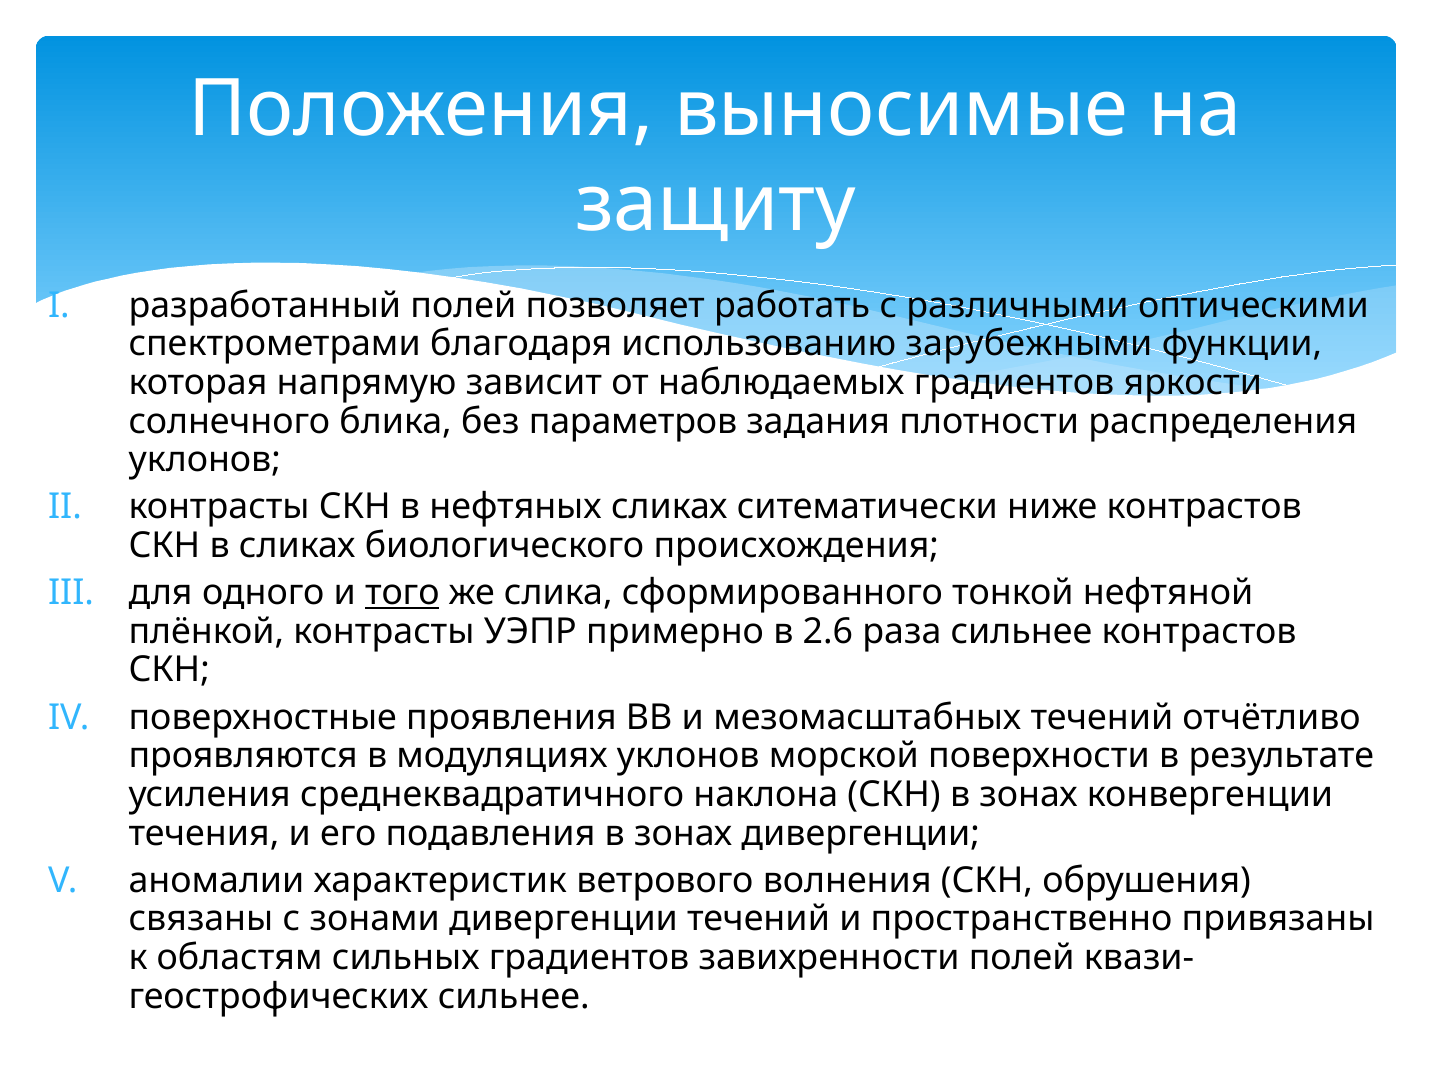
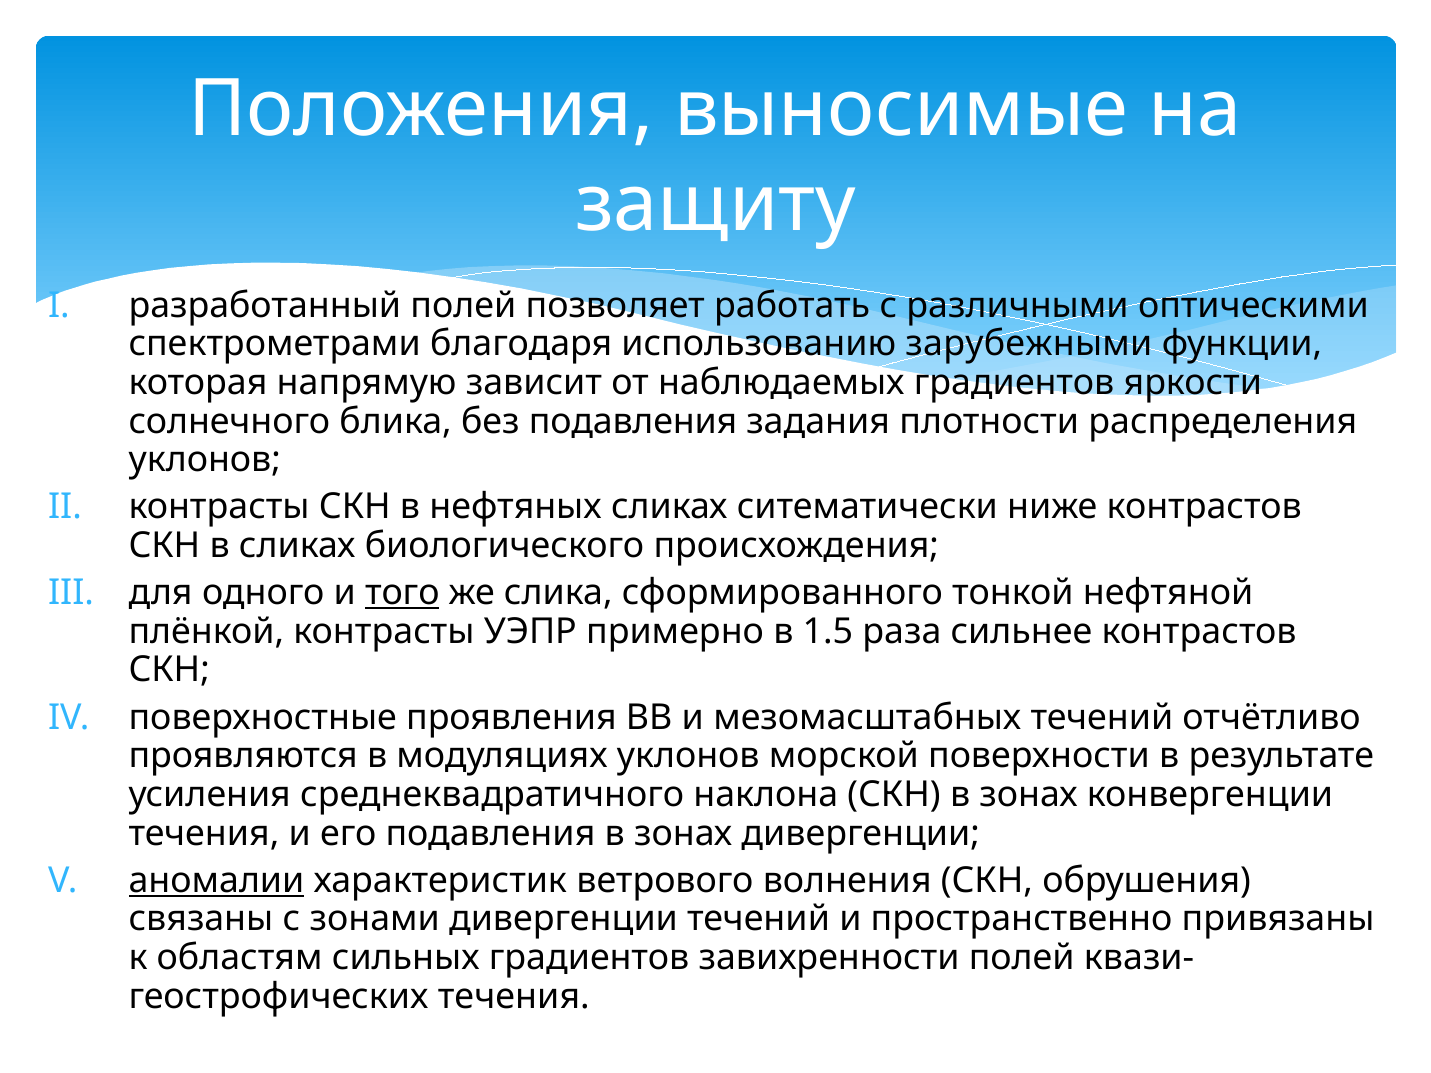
без параметров: параметров -> подавления
2.6: 2.6 -> 1.5
аномалии underline: none -> present
сильнее at (514, 997): сильнее -> течения
